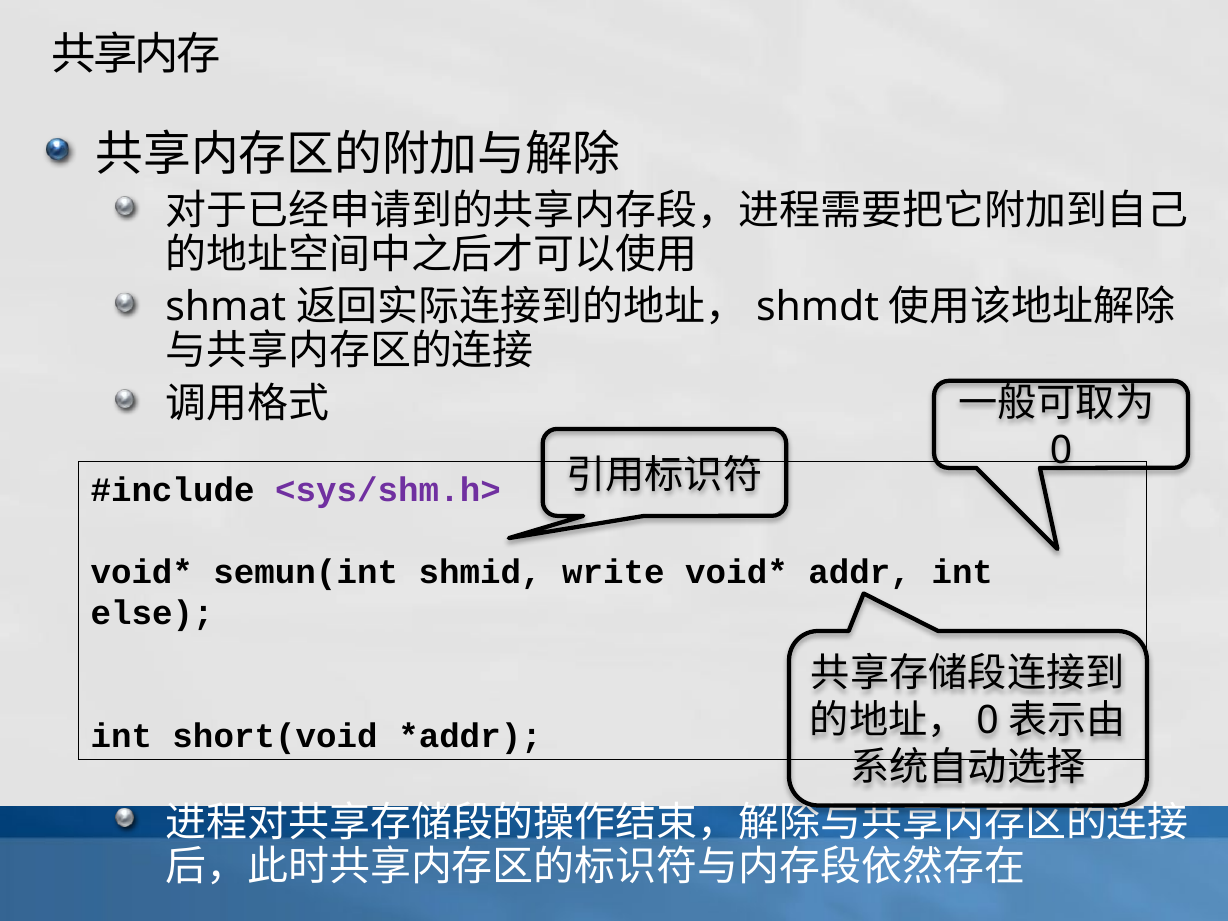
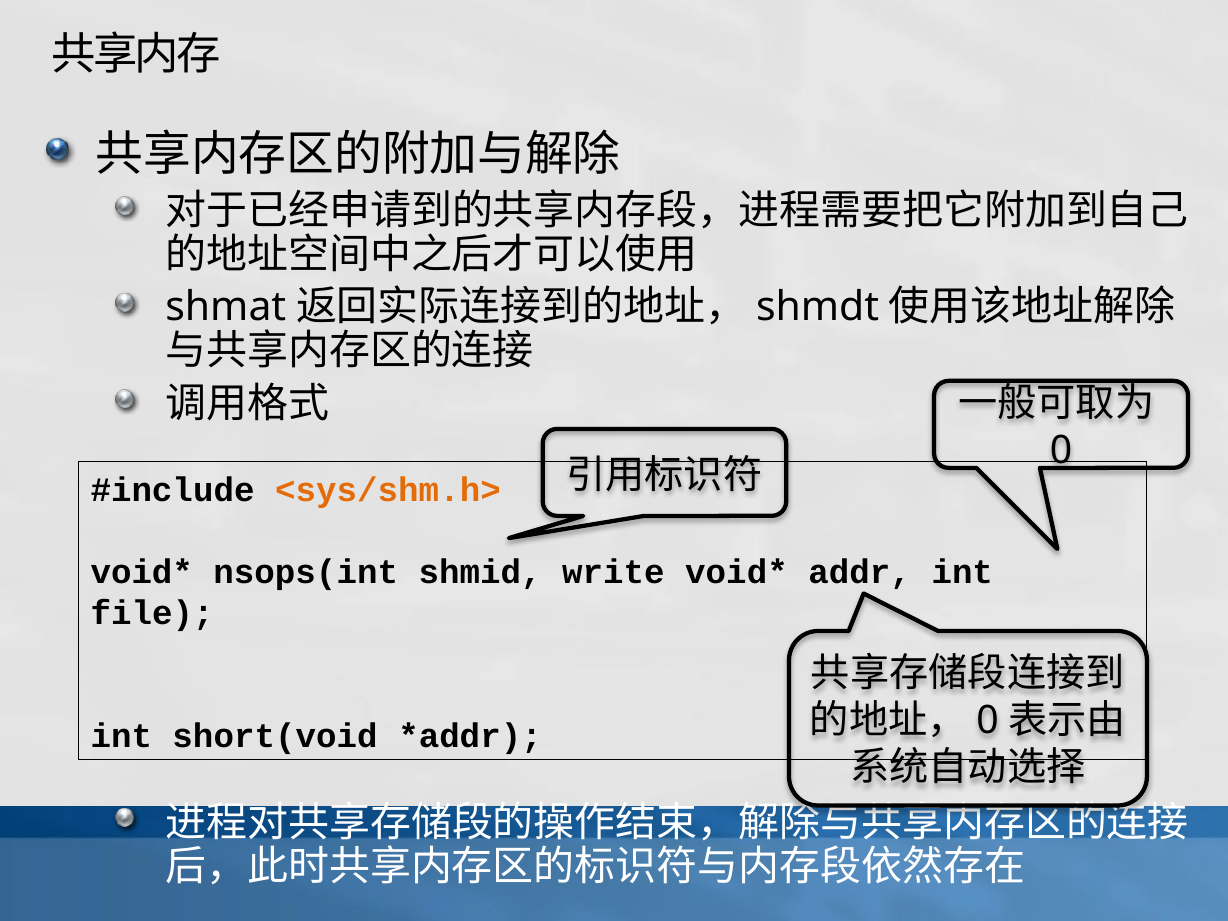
<sys/shm.h> colour: purple -> orange
semun(int: semun(int -> nsops(int
else: else -> file
